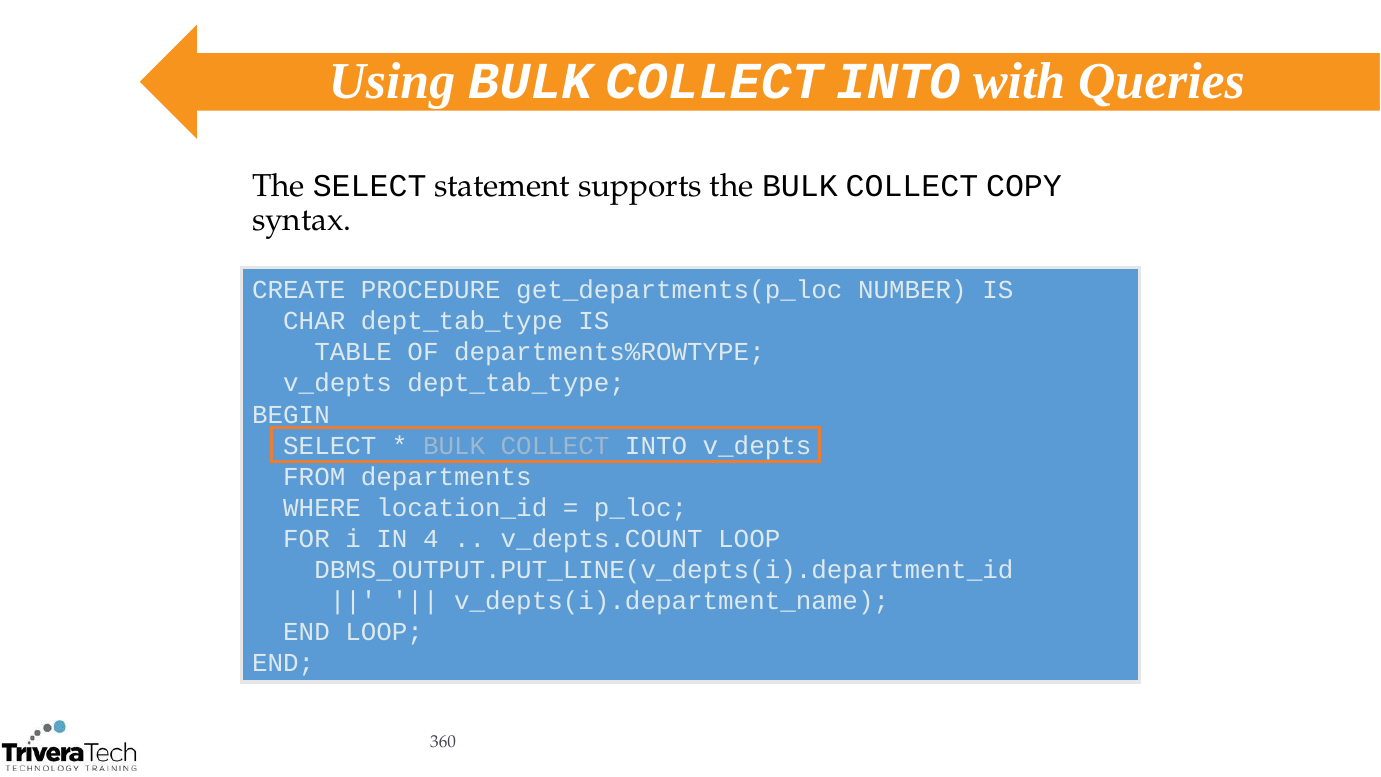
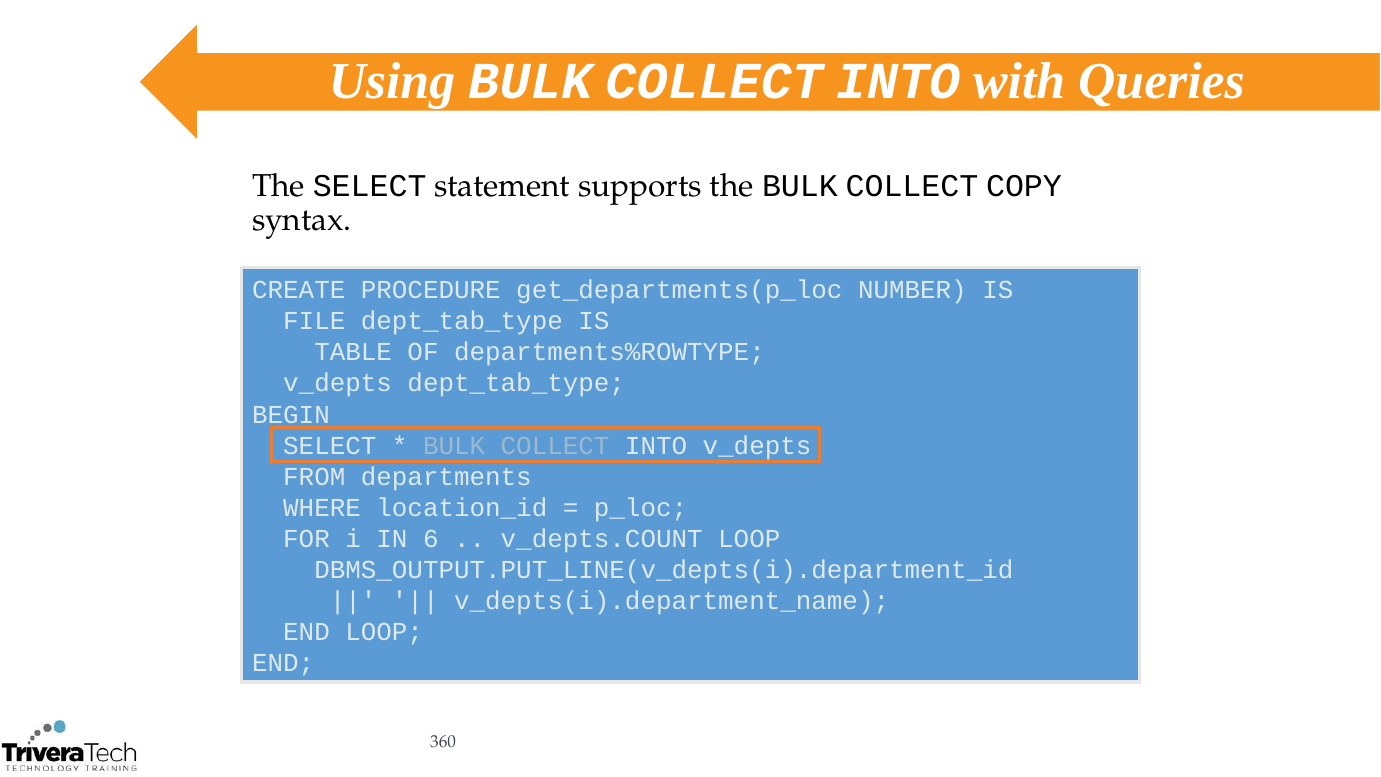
CHAR: CHAR -> FILE
4: 4 -> 6
